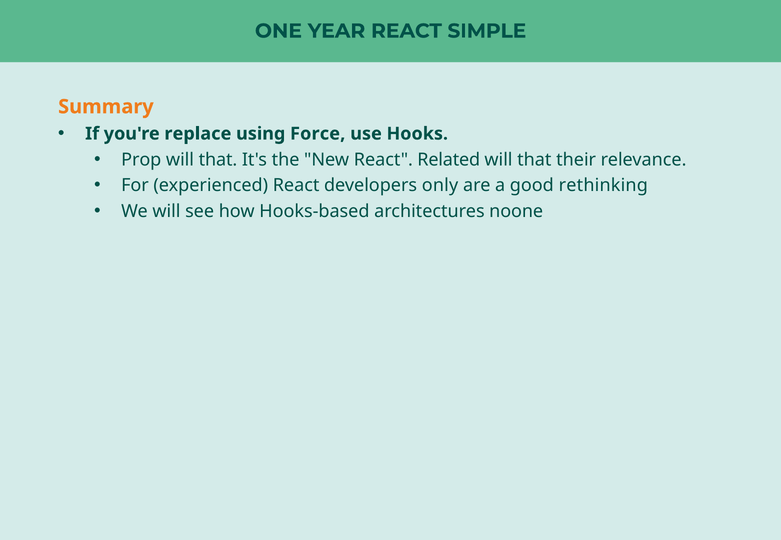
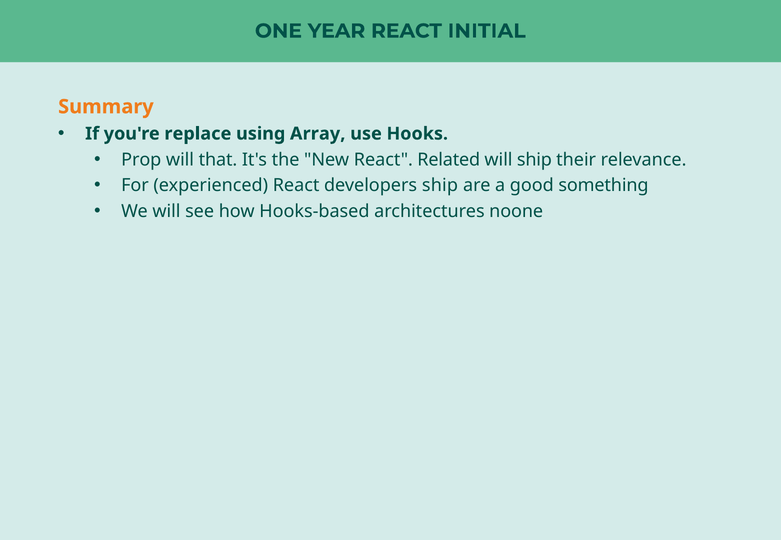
SIMPLE: SIMPLE -> INITIAL
Force: Force -> Array
that at (534, 160): that -> ship
developers only: only -> ship
rethinking: rethinking -> something
